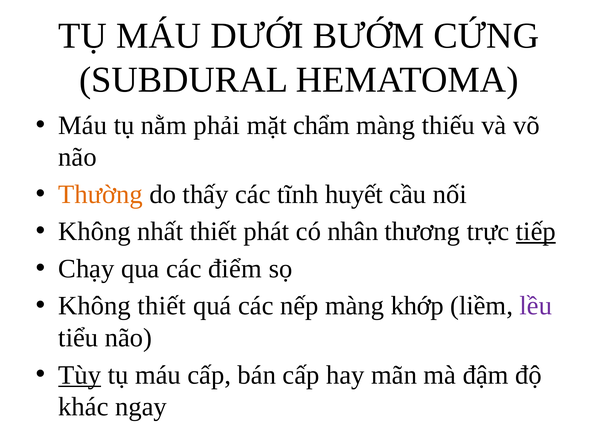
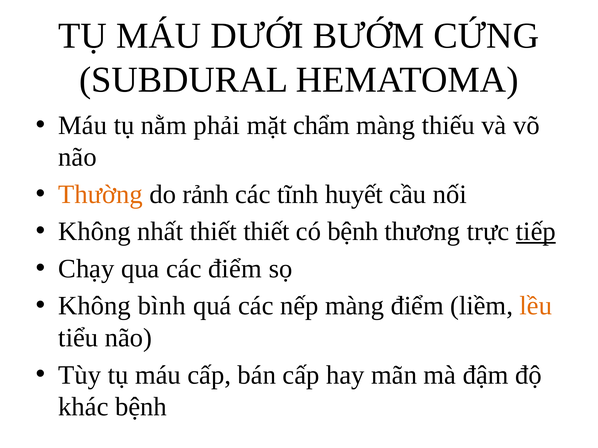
thấy: thấy -> rảnh
thiết phát: phát -> thiết
có nhân: nhân -> bệnh
Không thiết: thiết -> bình
màng khớp: khớp -> điểm
lều colour: purple -> orange
Tùy underline: present -> none
khác ngay: ngay -> bệnh
